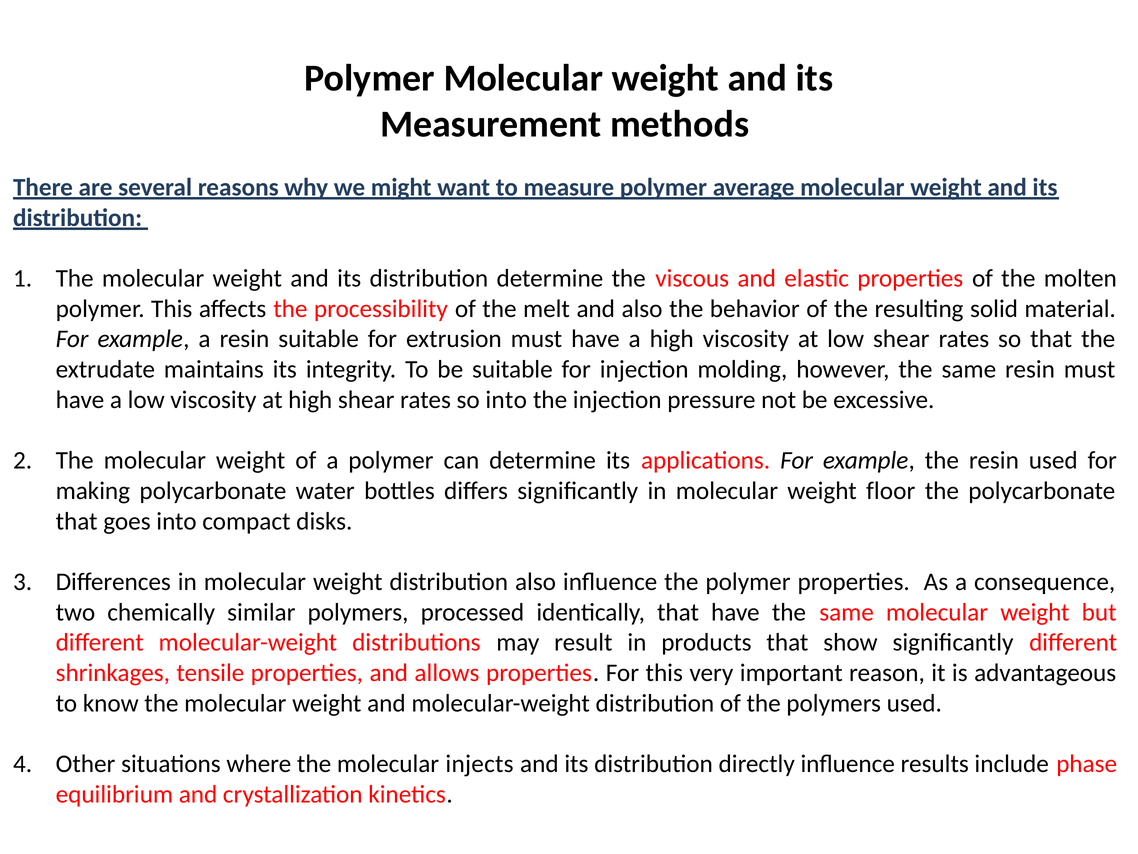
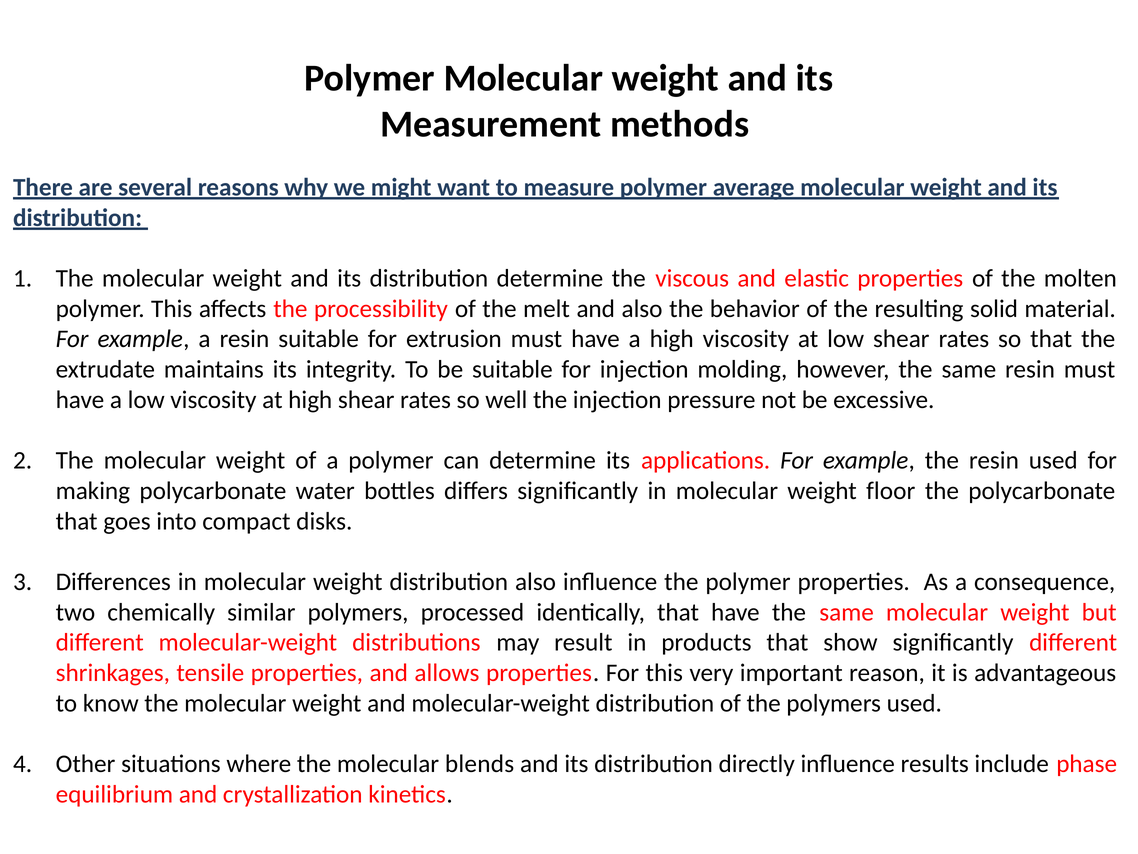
so into: into -> well
injects: injects -> blends
